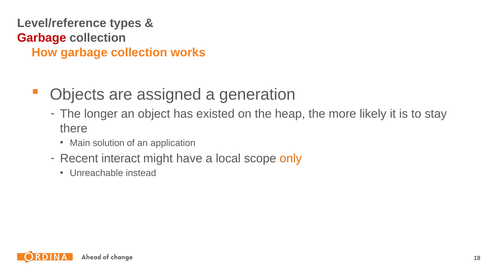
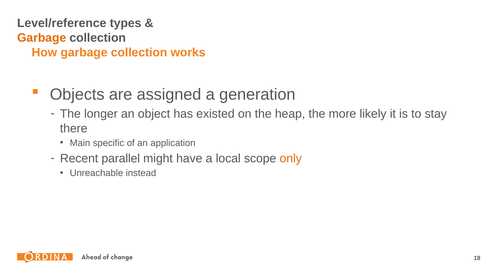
Garbage at (42, 38) colour: red -> orange
solution: solution -> specific
interact: interact -> parallel
